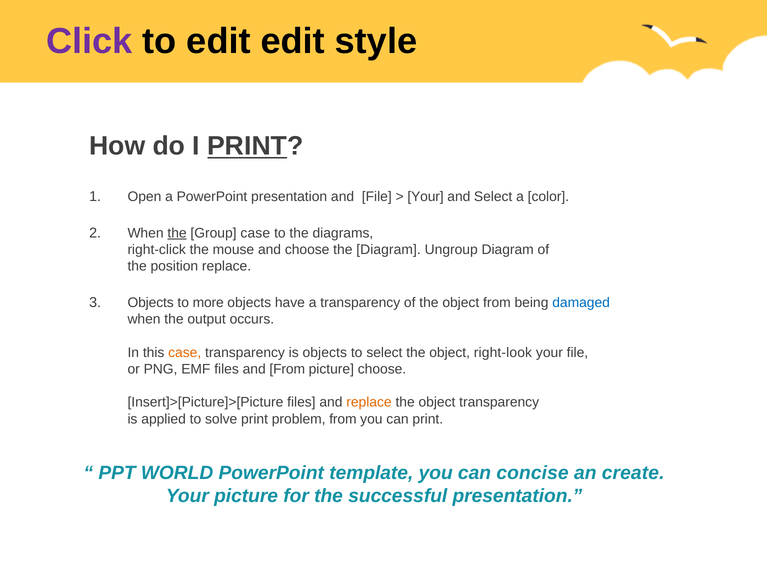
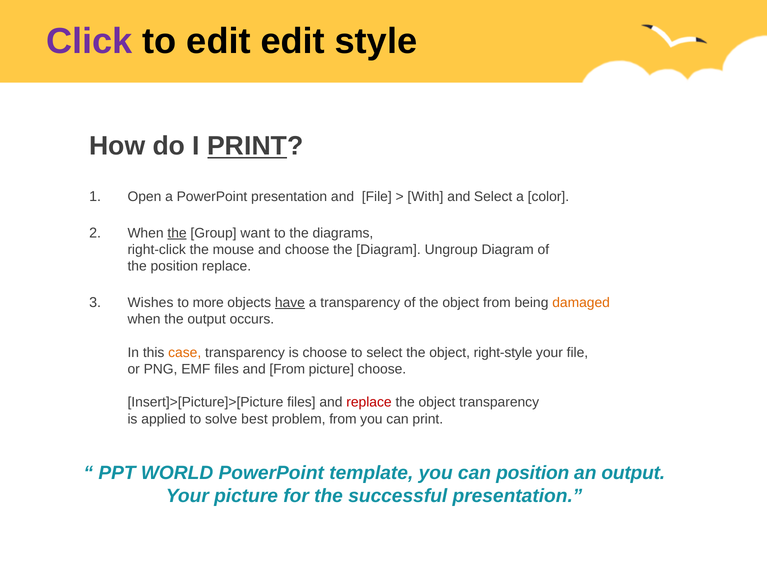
Your at (426, 197): Your -> With
Group case: case -> want
Objects at (151, 303): Objects -> Wishes
have underline: none -> present
damaged colour: blue -> orange
is objects: objects -> choose
right-look: right-look -> right-style
replace at (369, 403) colour: orange -> red
solve print: print -> best
can concise: concise -> position
an create: create -> output
